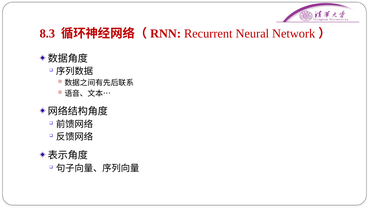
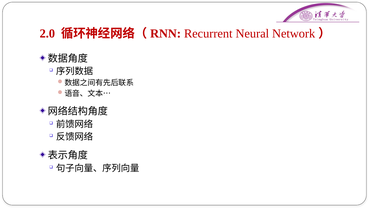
8.3: 8.3 -> 2.0
